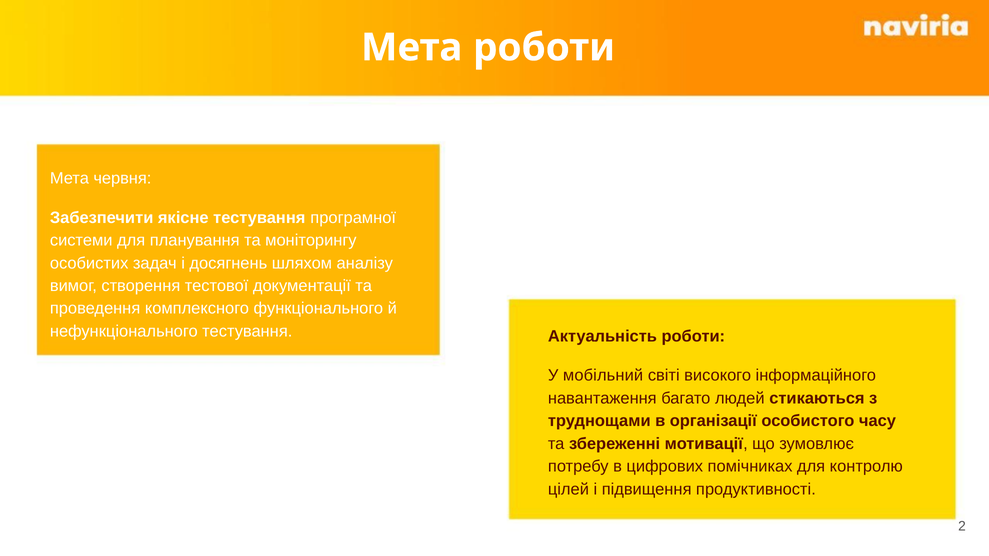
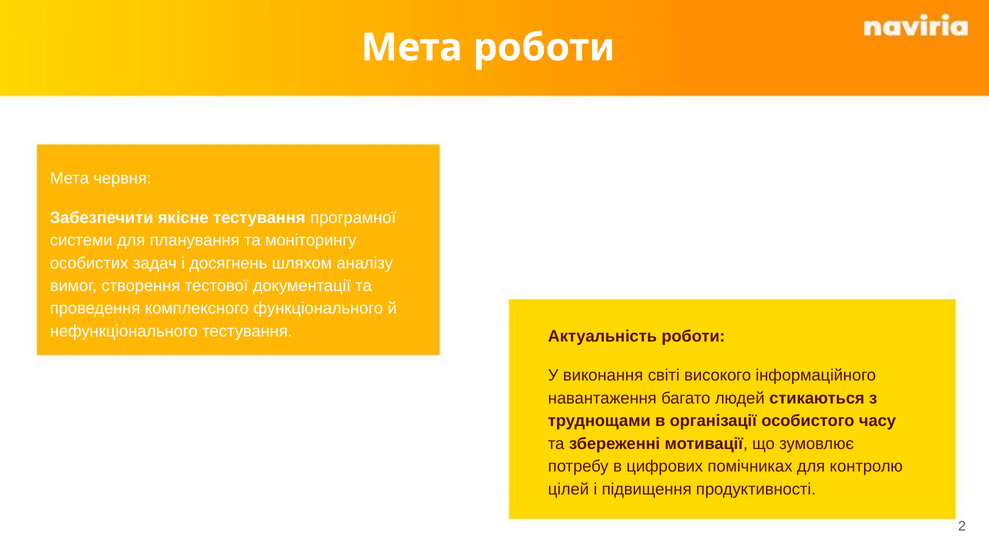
мобільний: мобільний -> виконання
